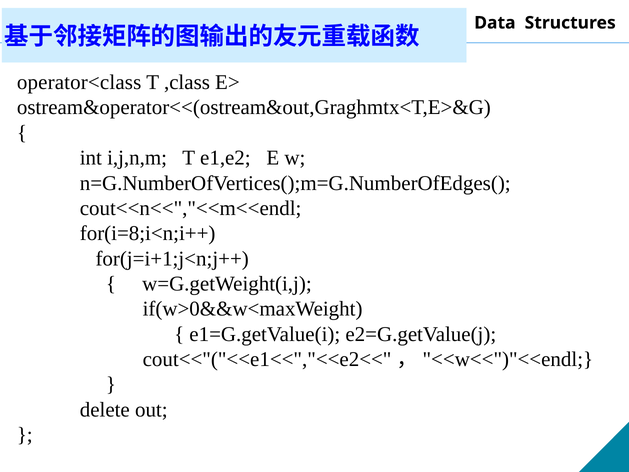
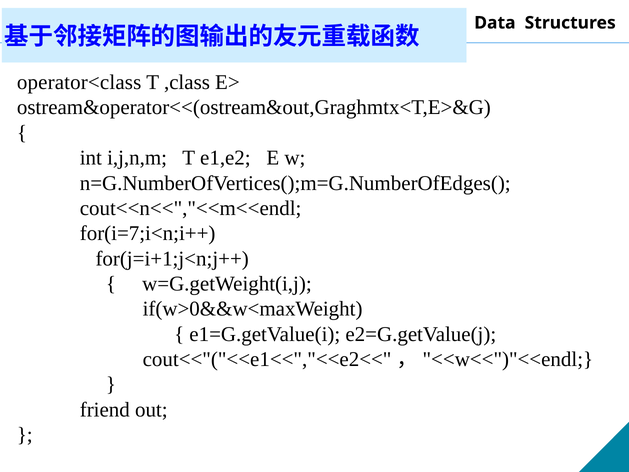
for(i=8;i<n;i++: for(i=8;i<n;i++ -> for(i=7;i<n;i++
delete: delete -> friend
